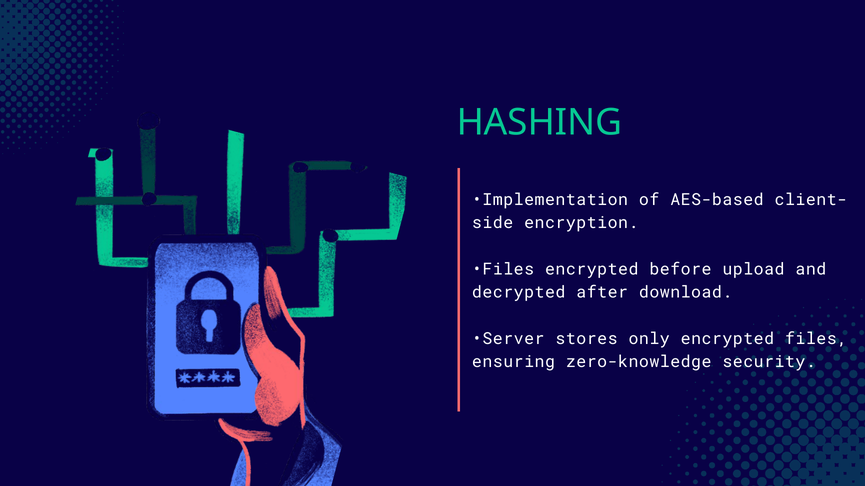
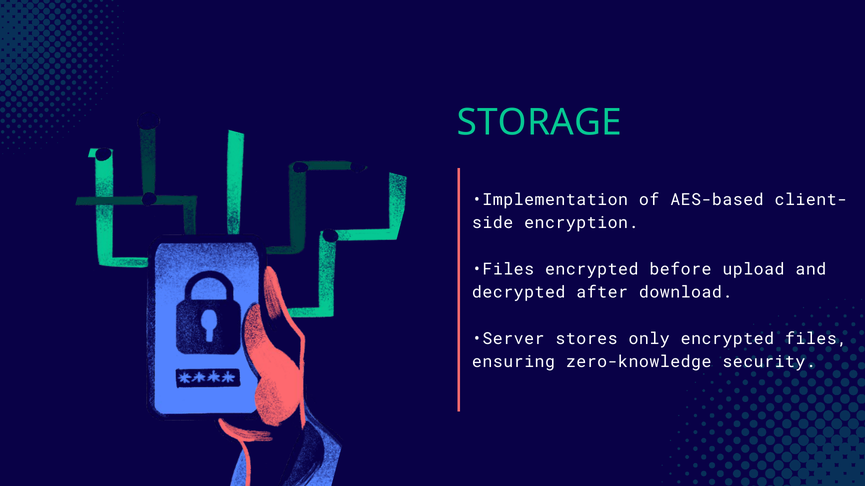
HASHING: HASHING -> STORAGE
